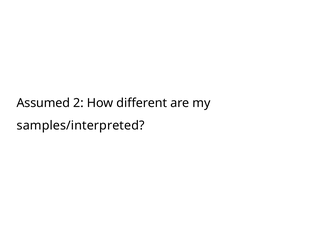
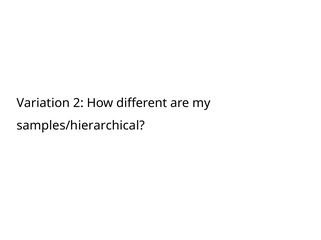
Assumed: Assumed -> Variation
samples/interpreted: samples/interpreted -> samples/hierarchical
